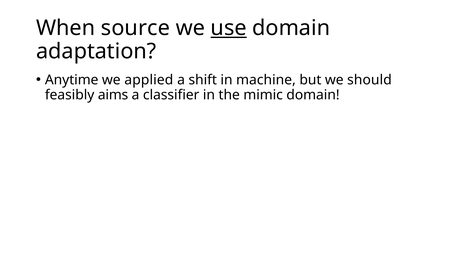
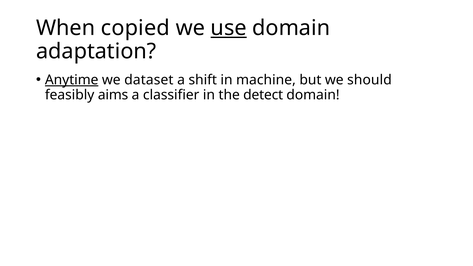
source: source -> copied
Anytime underline: none -> present
applied: applied -> dataset
mimic: mimic -> detect
